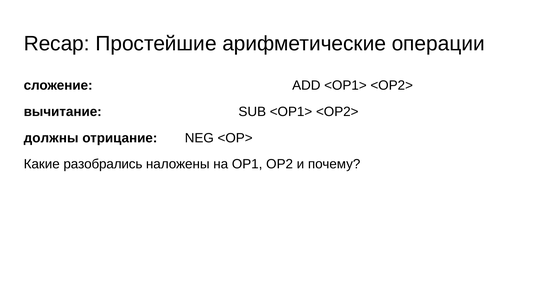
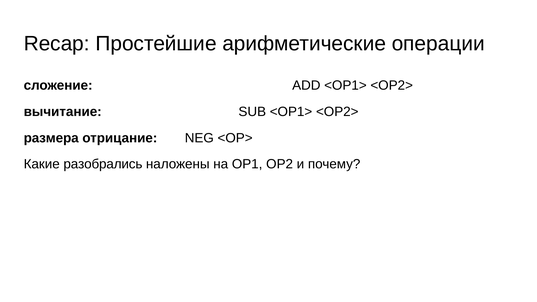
должны: должны -> размера
